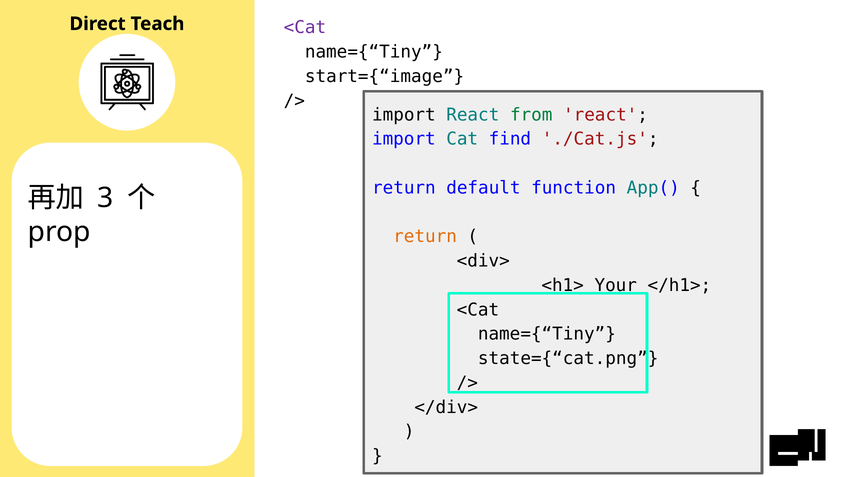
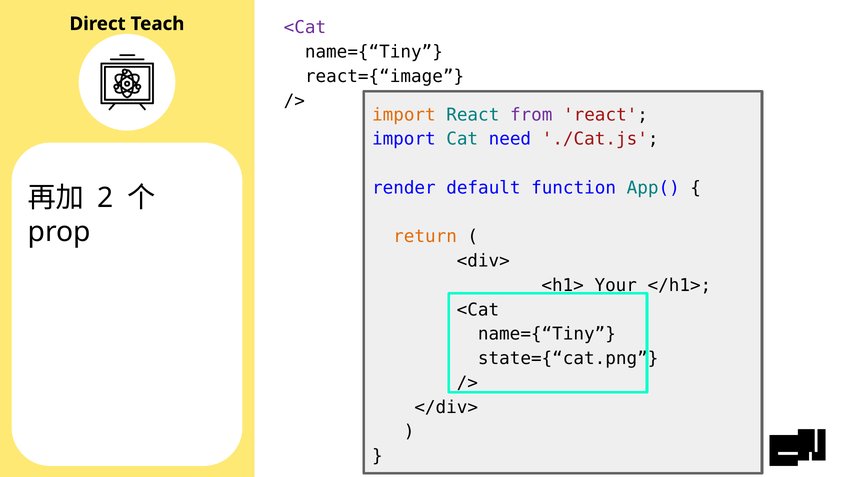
start={“image: start={“image -> react={“image
import at (404, 115) colour: black -> orange
from colour: green -> purple
find: find -> need
return at (404, 188): return -> render
3: 3 -> 2
